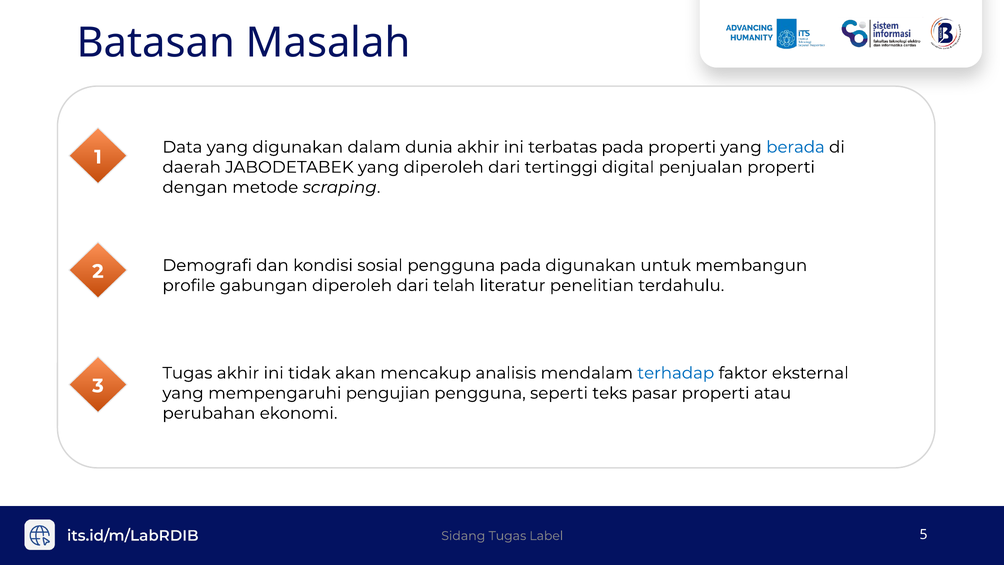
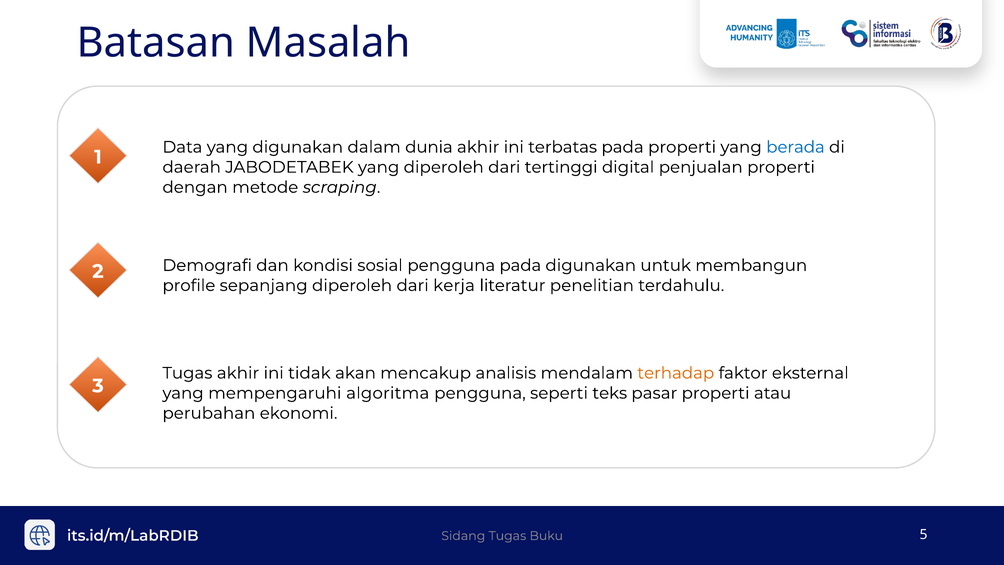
gabungan: gabungan -> sepanjang
telah: telah -> kerja
terhadap colour: blue -> orange
pengujian: pengujian -> algoritma
Label: Label -> Buku
